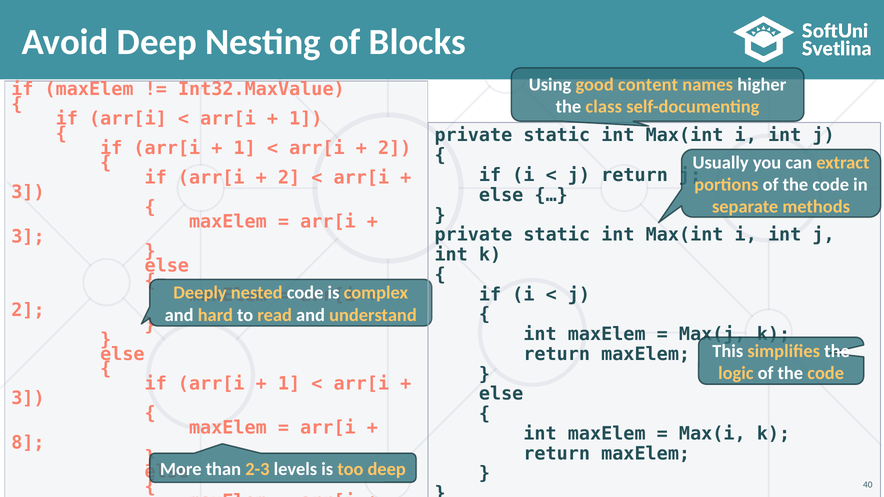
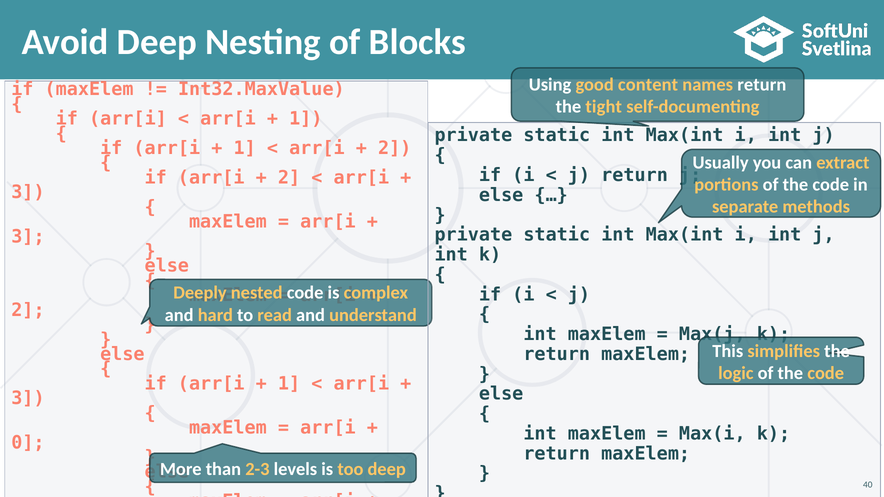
names higher: higher -> return
class: class -> tight
8: 8 -> 0
